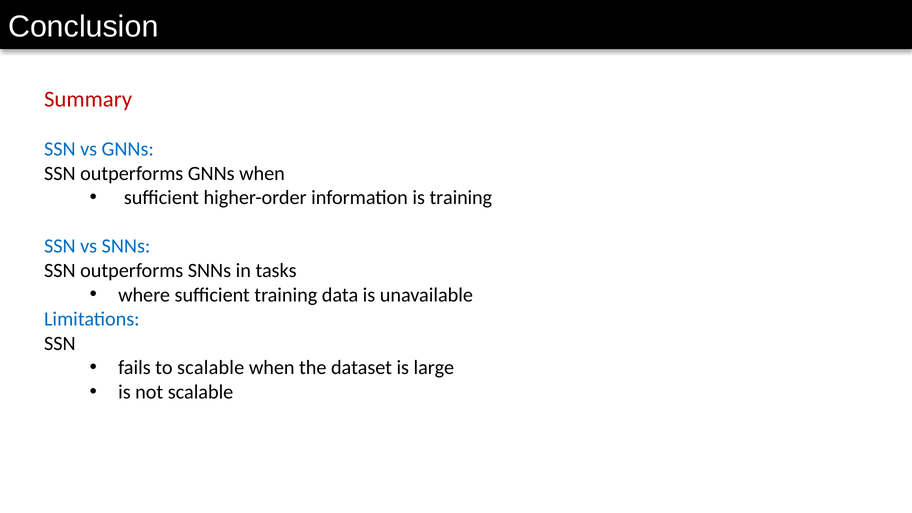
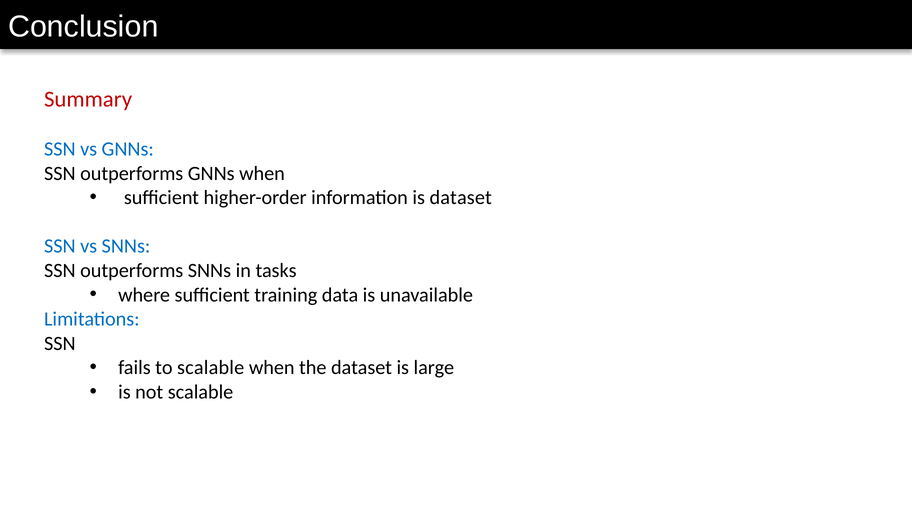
is training: training -> dataset
